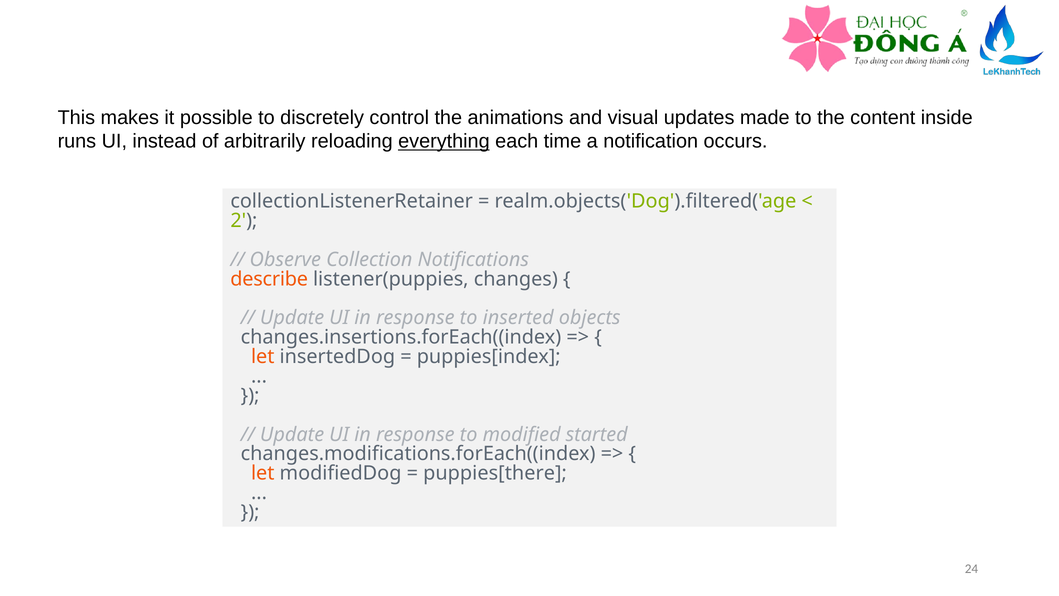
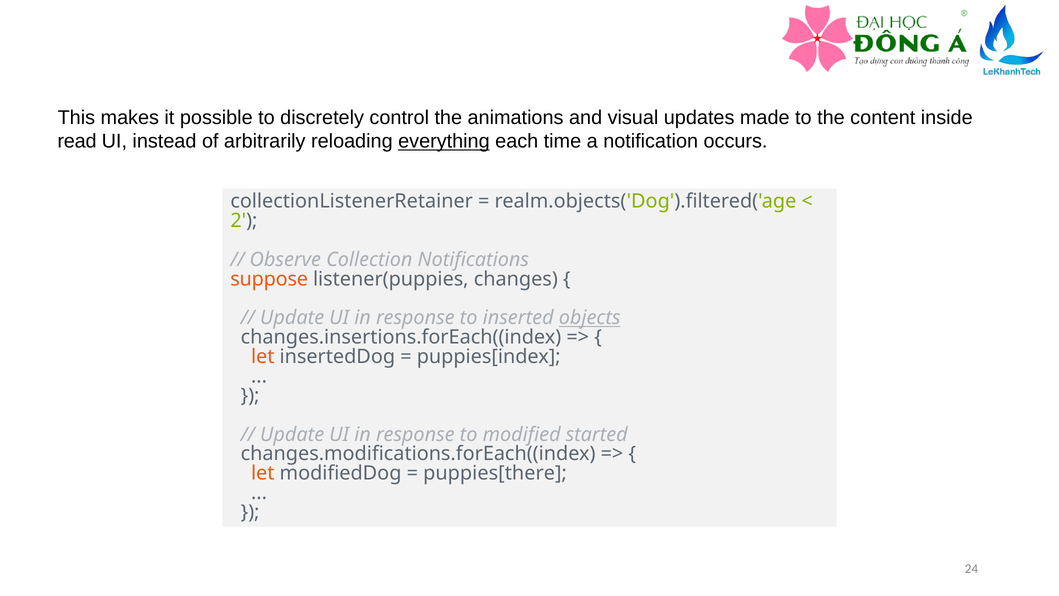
runs: runs -> read
describe: describe -> suppose
objects underline: none -> present
